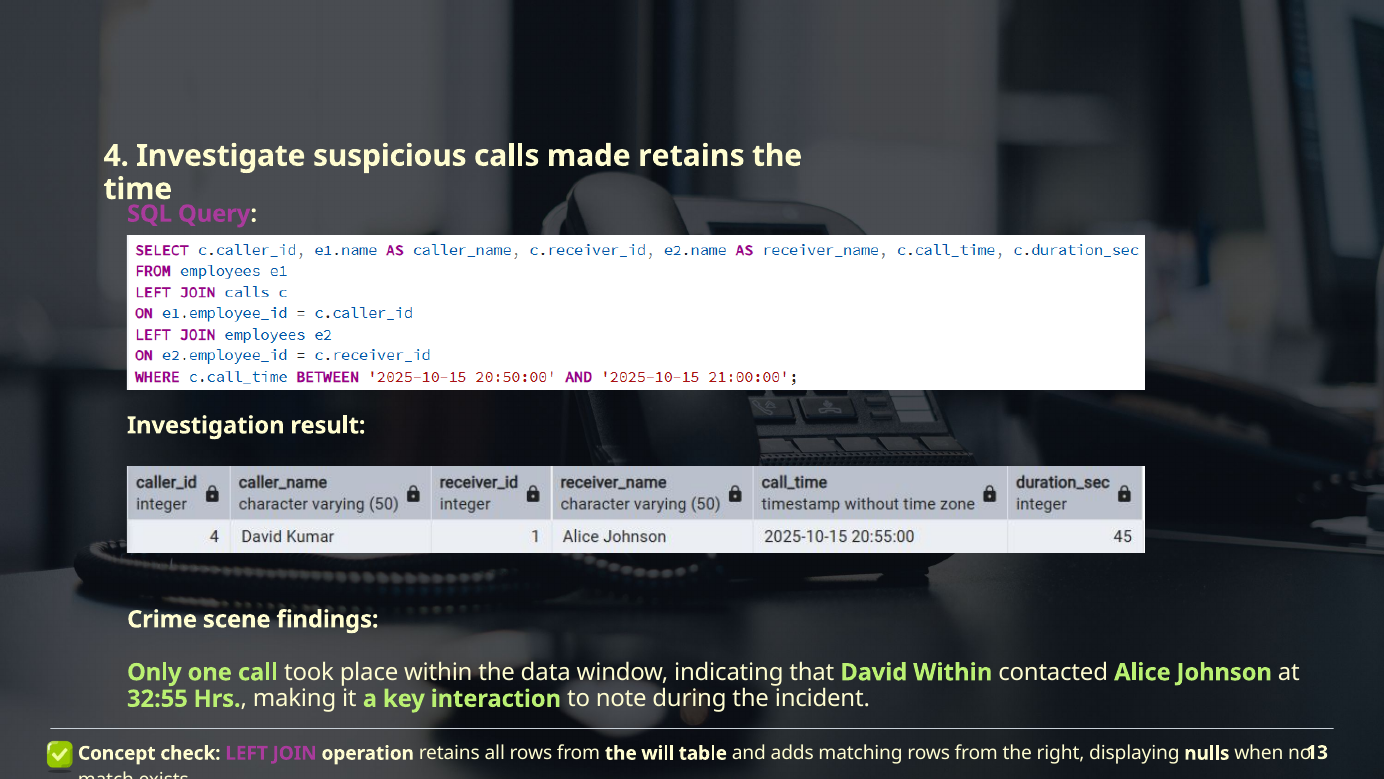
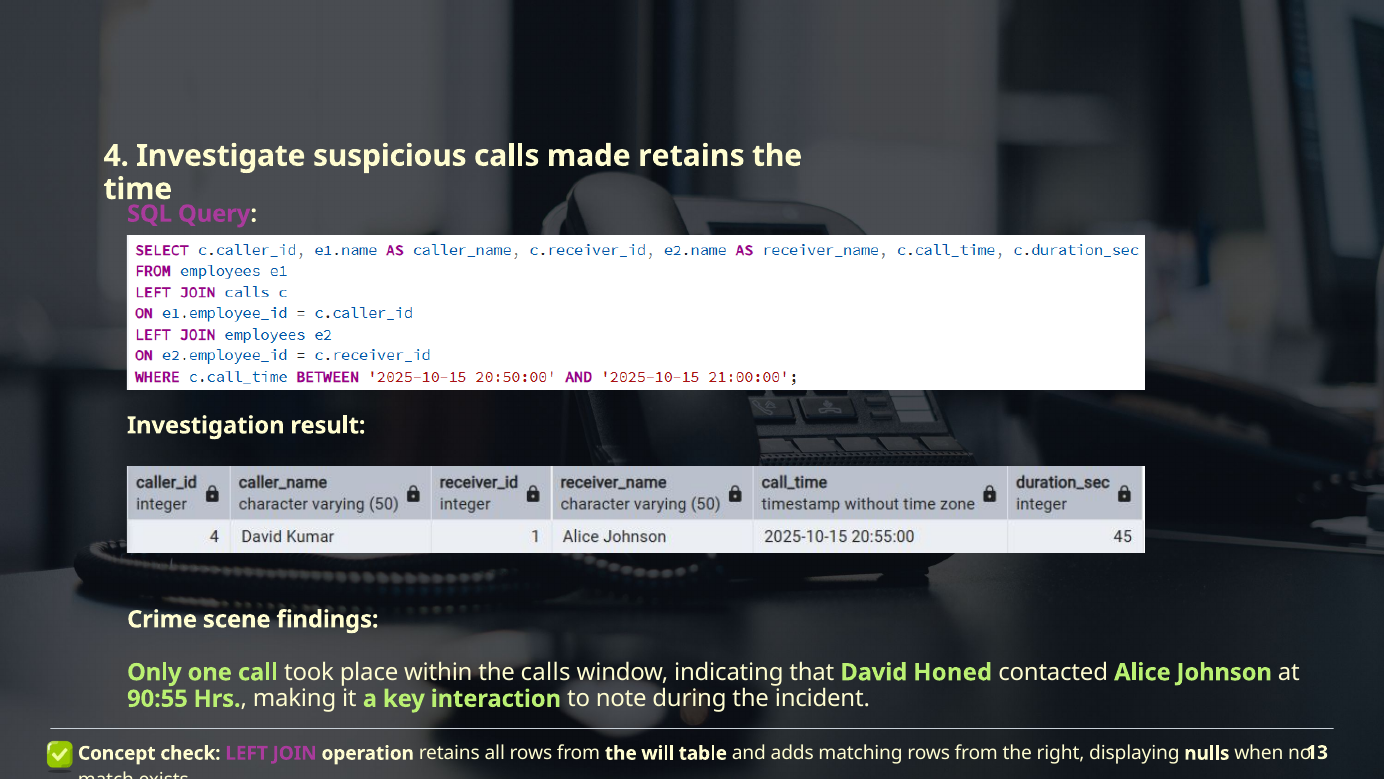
the data: data -> calls
David Within: Within -> Honed
32:55: 32:55 -> 90:55
